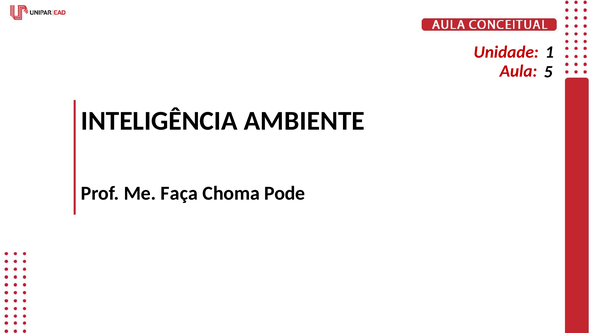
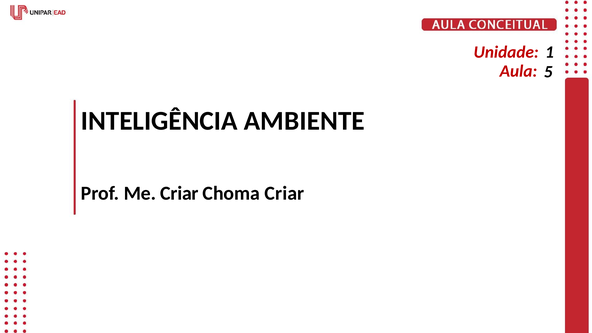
Me Faça: Faça -> Criar
Choma Pode: Pode -> Criar
